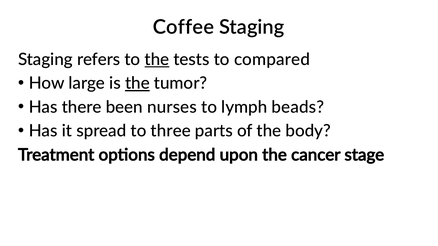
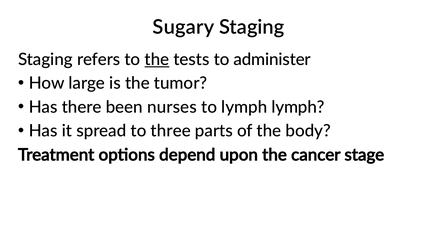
Coffee: Coffee -> Sugary
compared: compared -> administer
the at (137, 83) underline: present -> none
lymph beads: beads -> lymph
